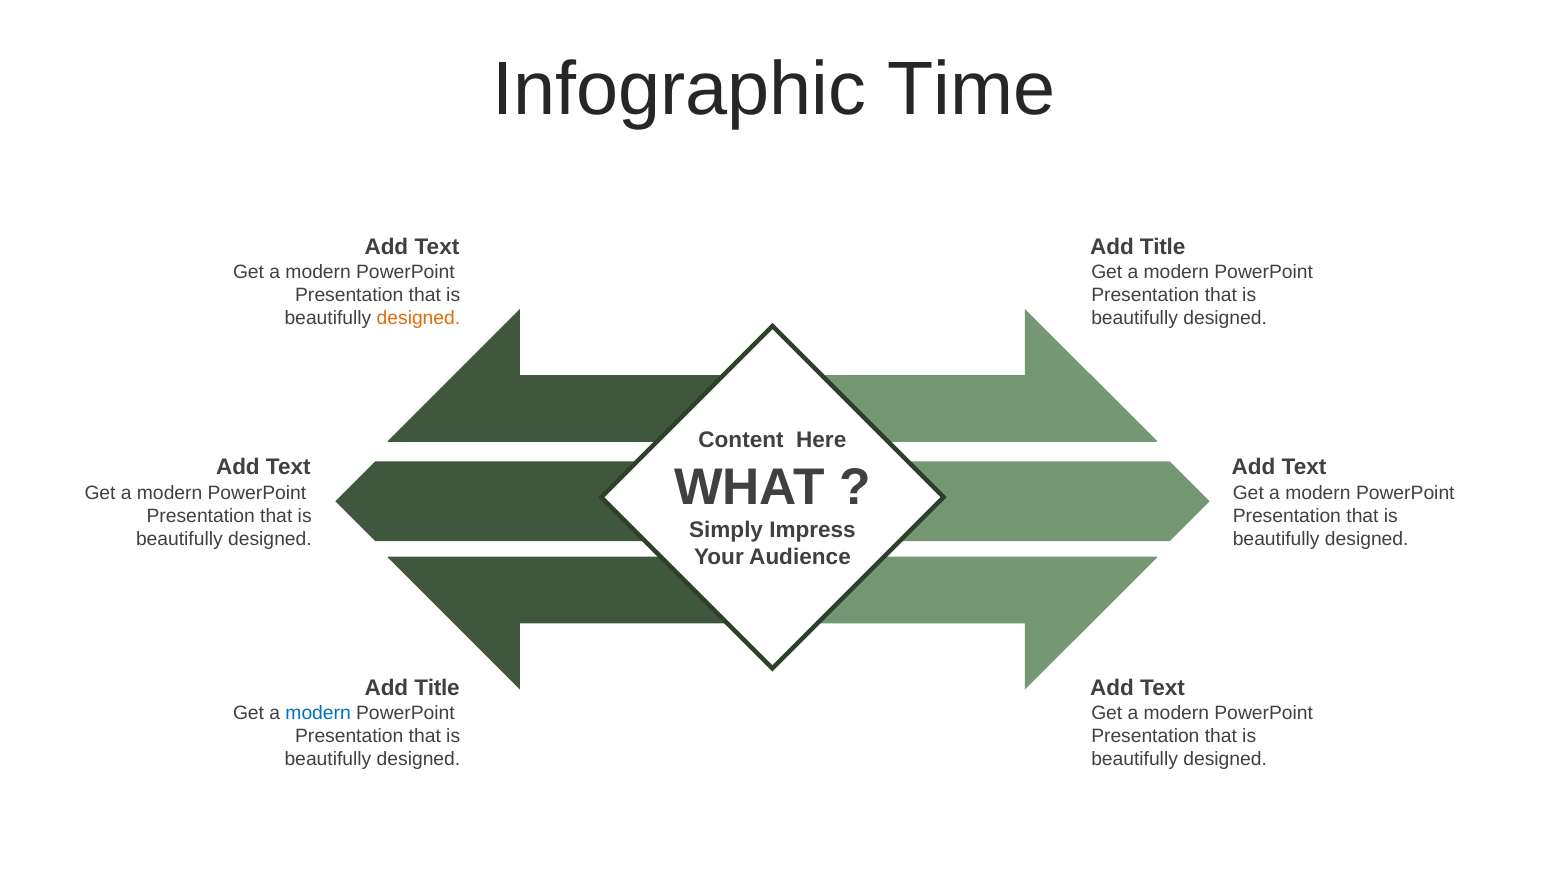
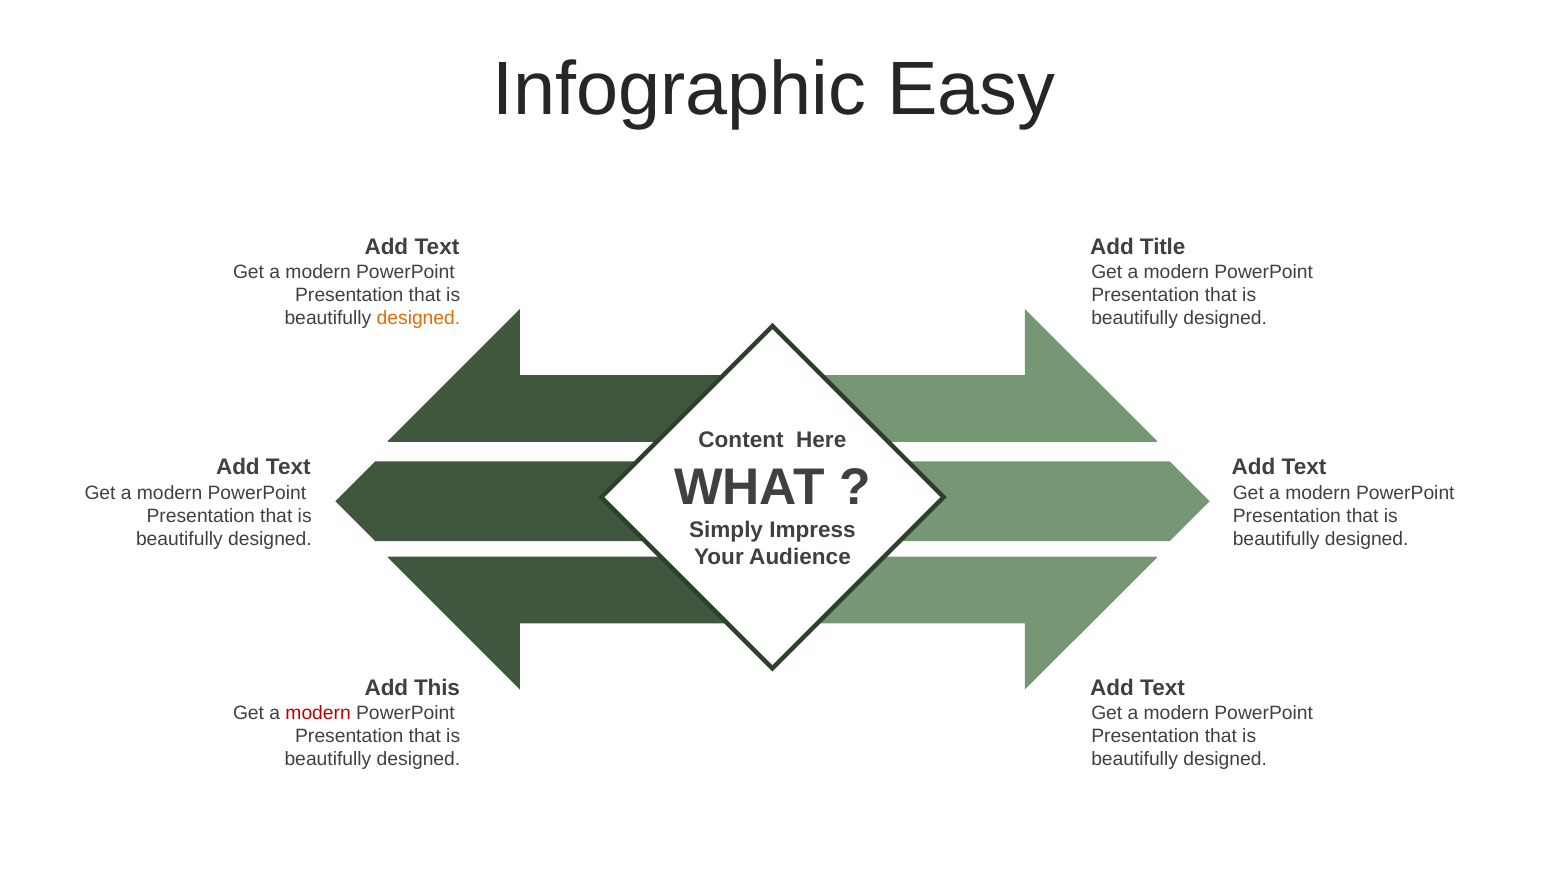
Time: Time -> Easy
Title at (437, 688): Title -> This
modern at (318, 713) colour: blue -> red
